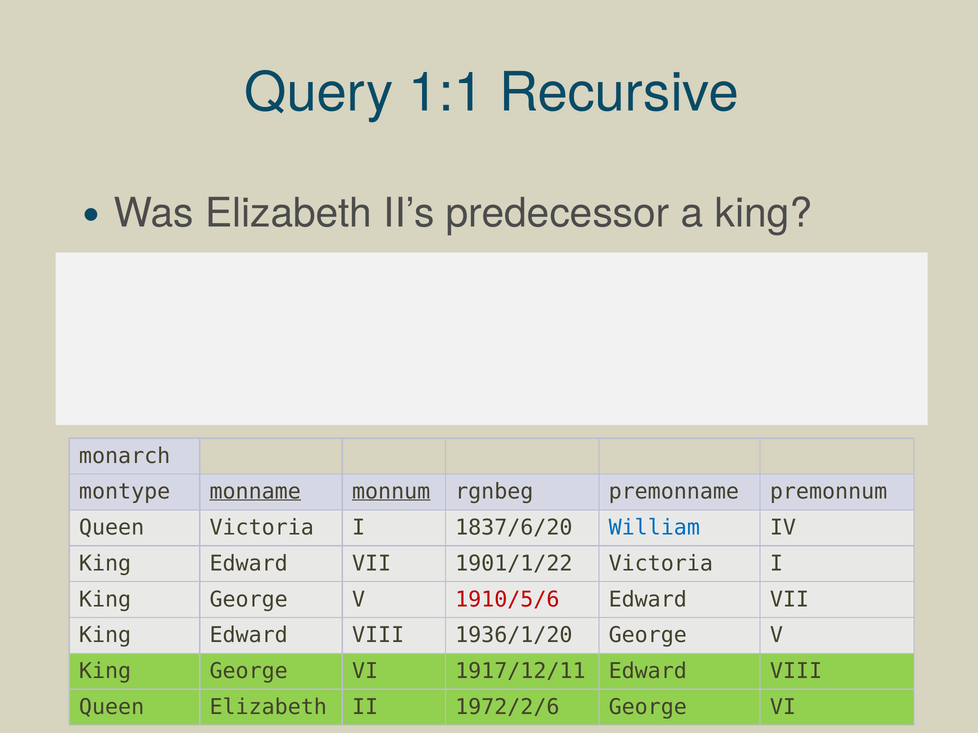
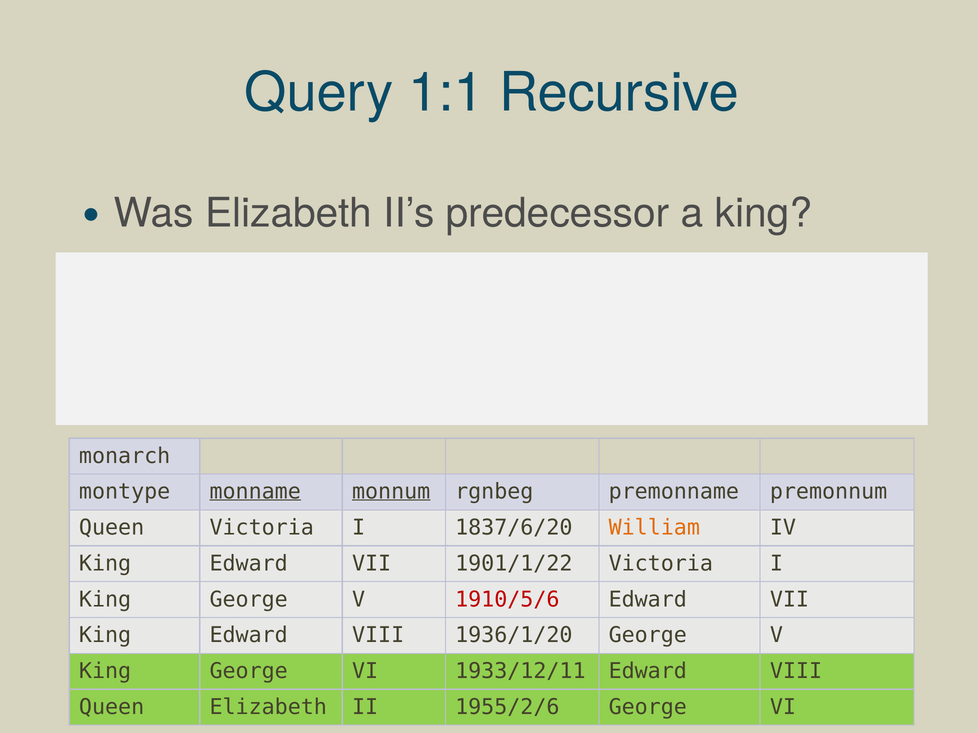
William colour: blue -> orange
1917/12/11: 1917/12/11 -> 1933/12/11
1972/2/6: 1972/2/6 -> 1955/2/6
